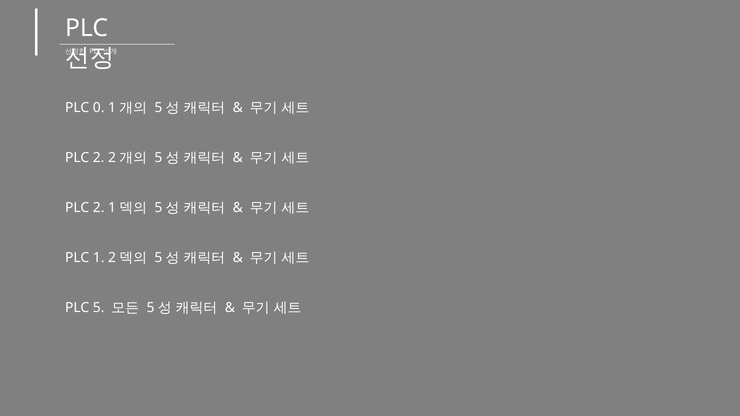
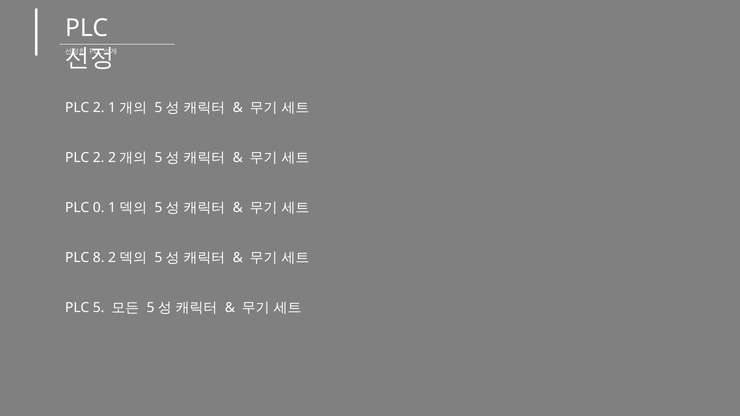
0 at (99, 108): 0 -> 2
2 at (99, 208): 2 -> 0
1: 1 -> 8
